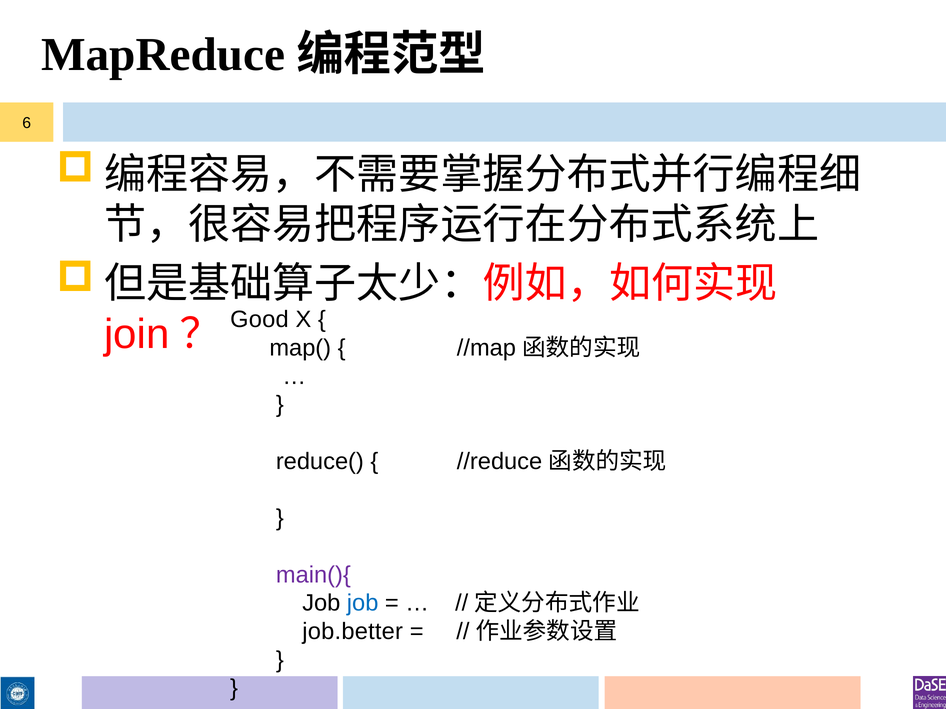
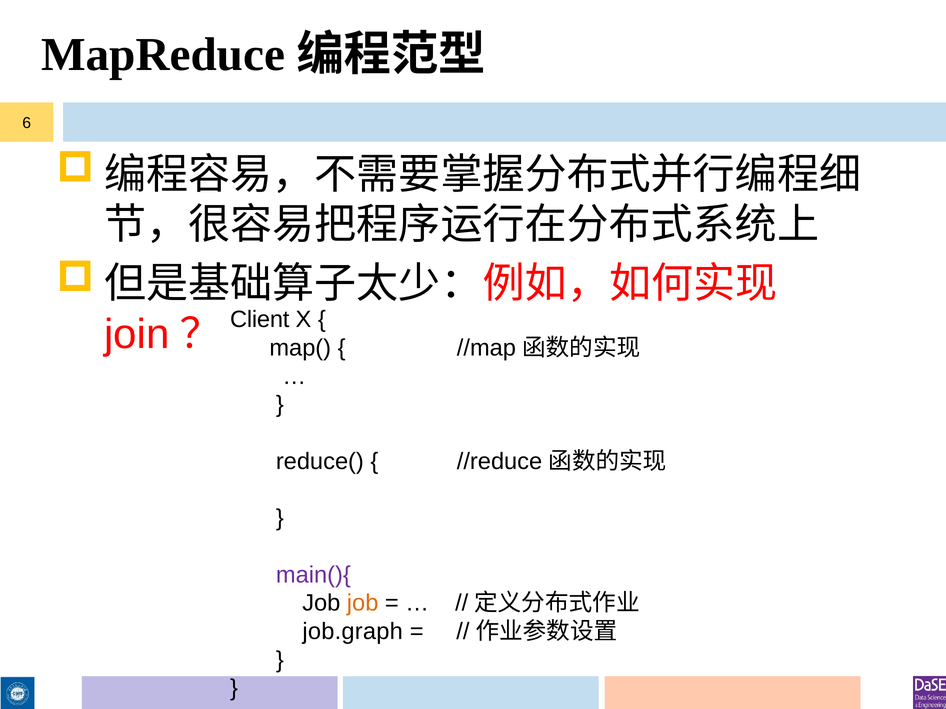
Good: Good -> Client
job at (363, 604) colour: blue -> orange
job.better: job.better -> job.graph
